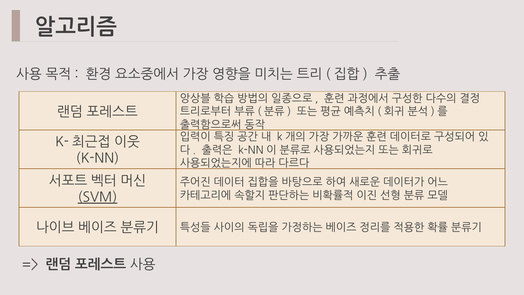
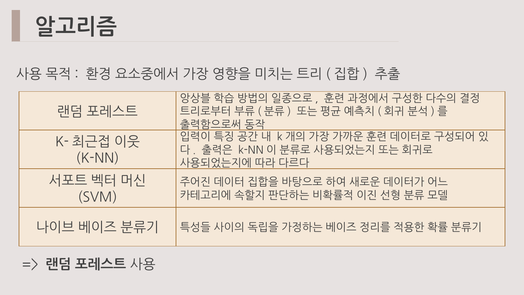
SVM underline: present -> none
